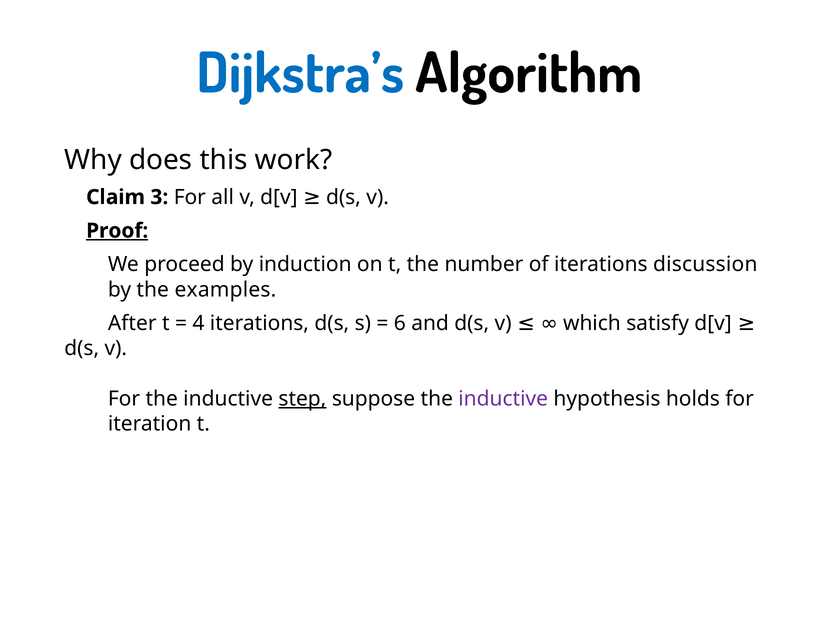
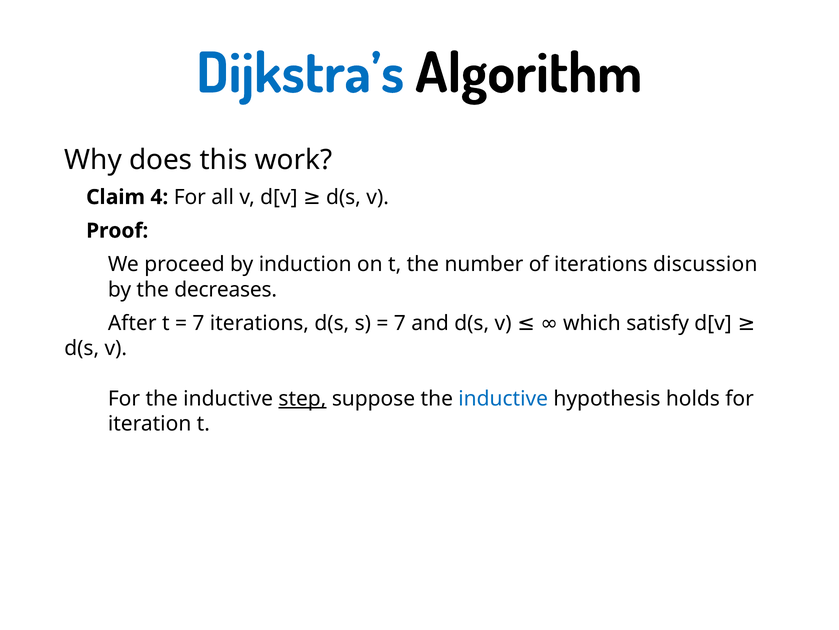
3: 3 -> 4
Proof underline: present -> none
examples: examples -> decreases
4 at (198, 323): 4 -> 7
6 at (400, 323): 6 -> 7
inductive at (503, 398) colour: purple -> blue
